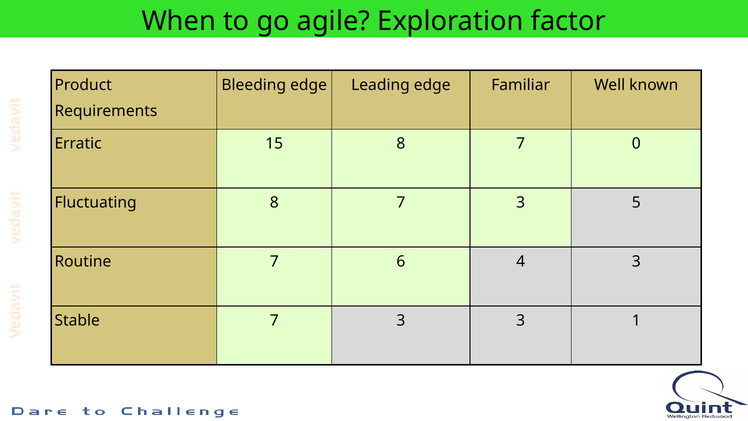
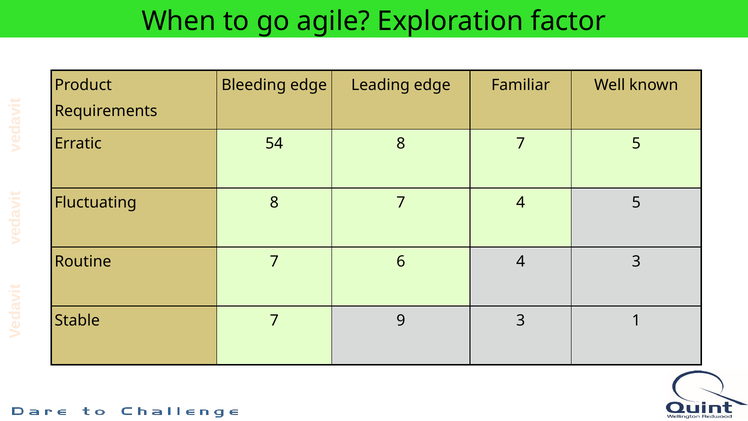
15: 15 -> 54
7 0: 0 -> 5
3 at (521, 203): 3 -> 4
Stable 7 3: 3 -> 9
